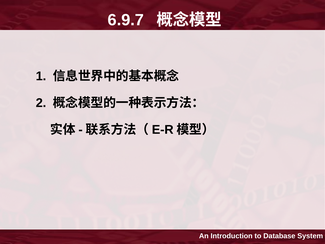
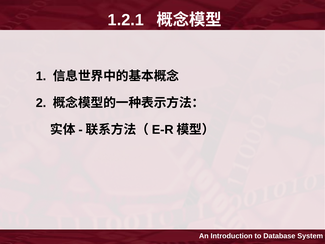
6.9.7: 6.9.7 -> 1.2.1
